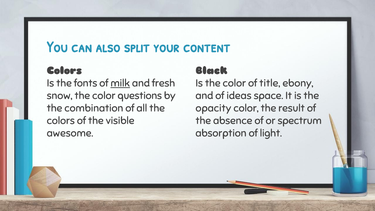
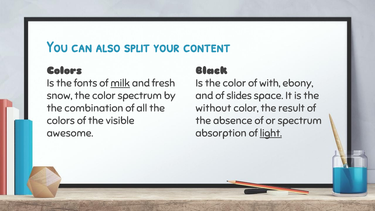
title: title -> with
color questions: questions -> spectrum
ideas: ideas -> slides
opacity: opacity -> without
light underline: none -> present
